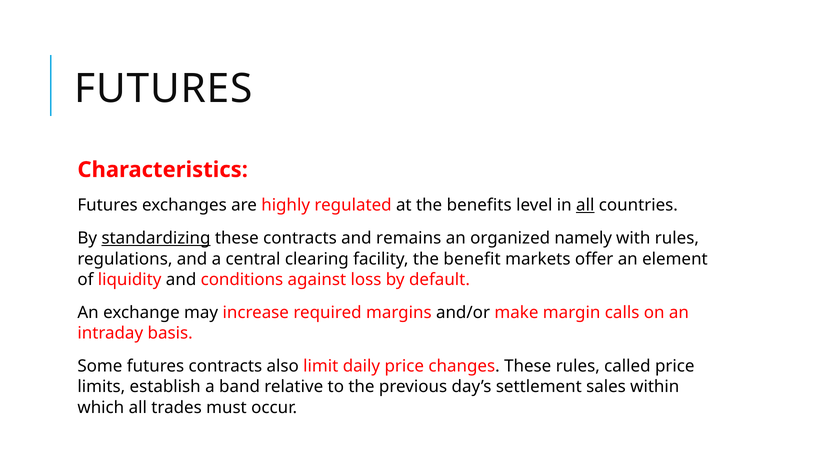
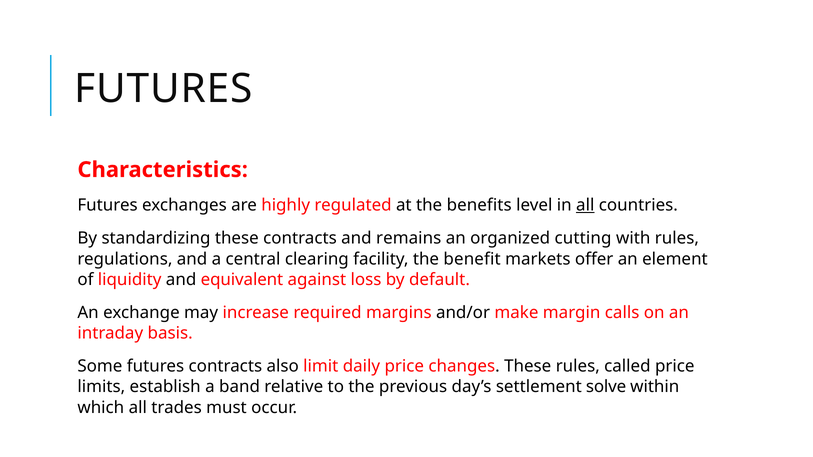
standardizing underline: present -> none
namely: namely -> cutting
conditions: conditions -> equivalent
sales: sales -> solve
